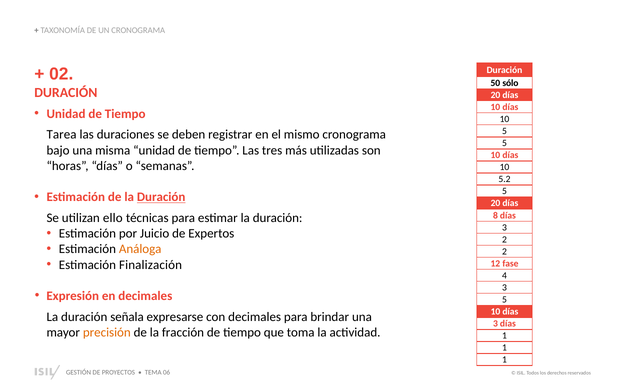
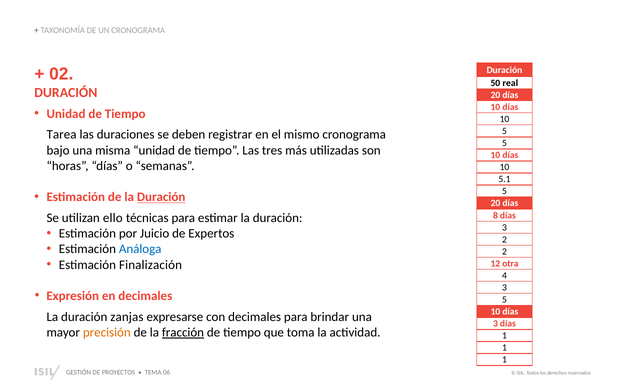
sólo: sólo -> real
5.2: 5.2 -> 5.1
Análoga colour: orange -> blue
fase: fase -> otra
señala: señala -> zanjas
fracción underline: none -> present
